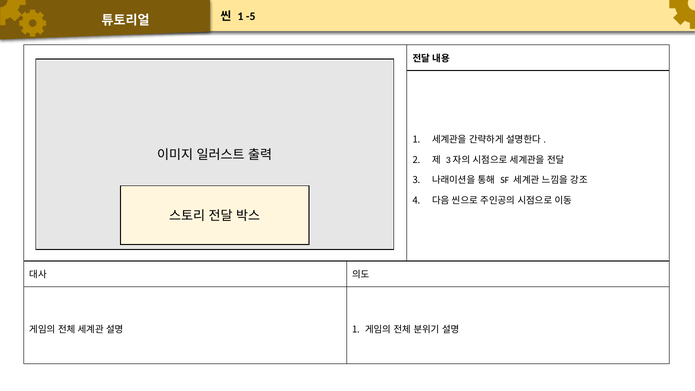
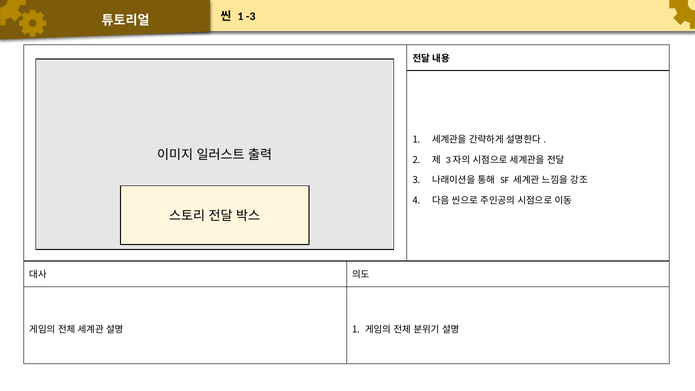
-5: -5 -> -3
